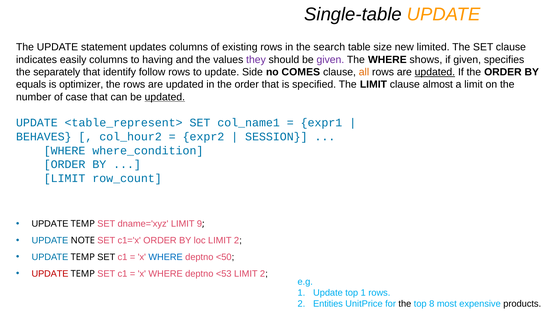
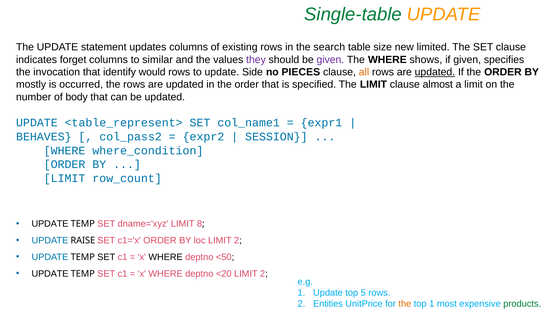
Single-table colour: black -> green
easily: easily -> forget
having: having -> similar
separately: separately -> invocation
follow: follow -> would
COMES: COMES -> PIECES
equals: equals -> mostly
optimizer: optimizer -> occurred
case: case -> body
updated at (165, 97) underline: present -> none
col_hour2: col_hour2 -> col_pass2
9: 9 -> 8
NOTE: NOTE -> RAISE
WHERE at (166, 257) colour: blue -> black
UPDATE at (50, 273) colour: red -> black
<53: <53 -> <20
top 1: 1 -> 5
the at (405, 303) colour: black -> orange
top 8: 8 -> 1
products colour: black -> green
